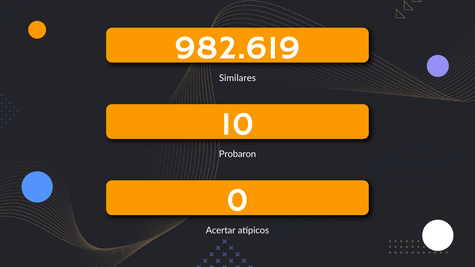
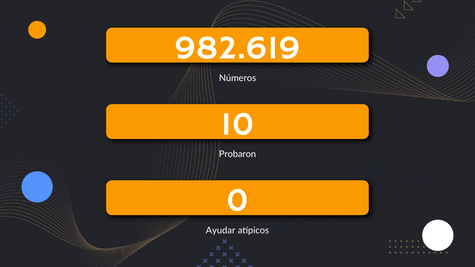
Similares: Similares -> Números
Acertar: Acertar -> Ayudar
